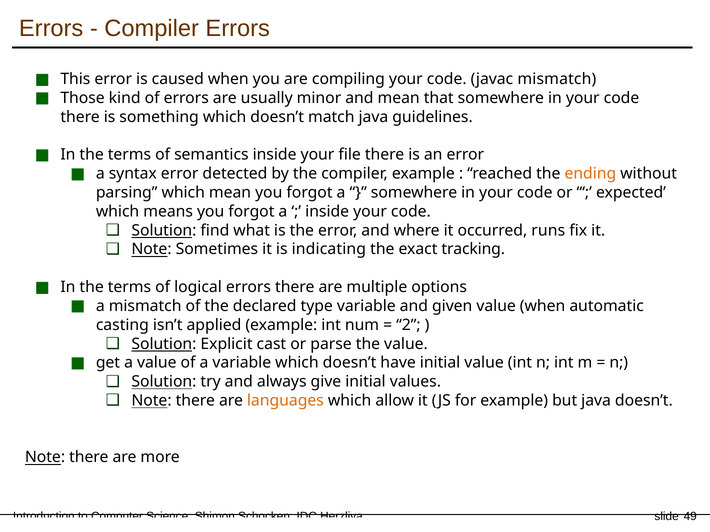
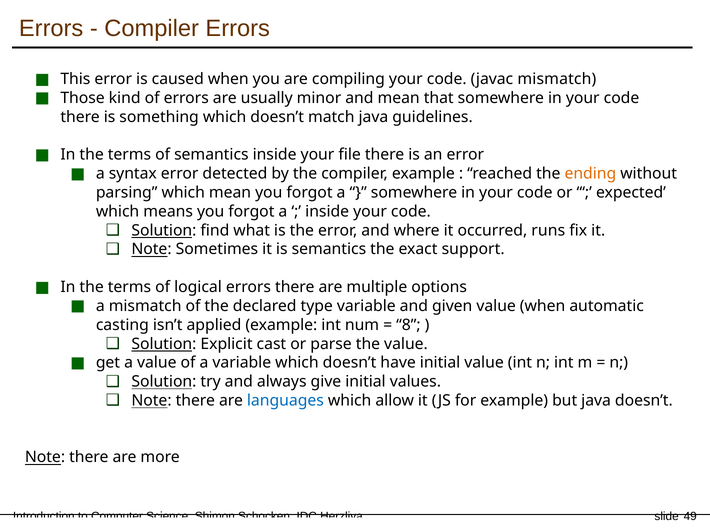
is indicating: indicating -> semantics
tracking: tracking -> support
2: 2 -> 8
languages colour: orange -> blue
